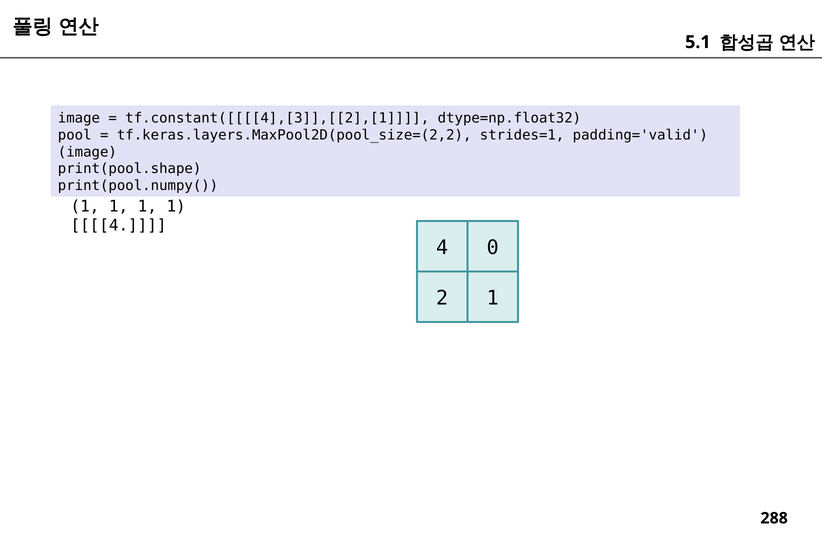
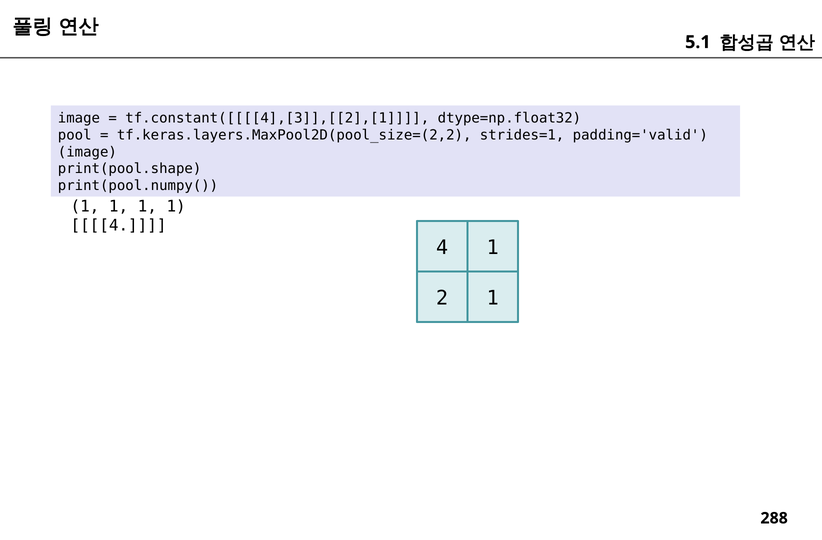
4 0: 0 -> 1
